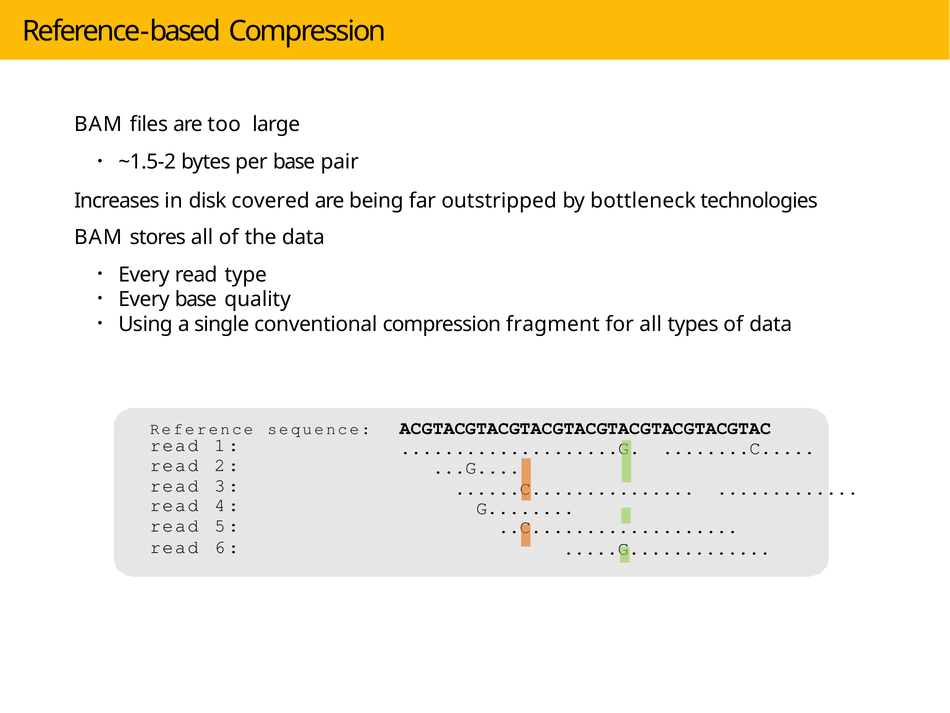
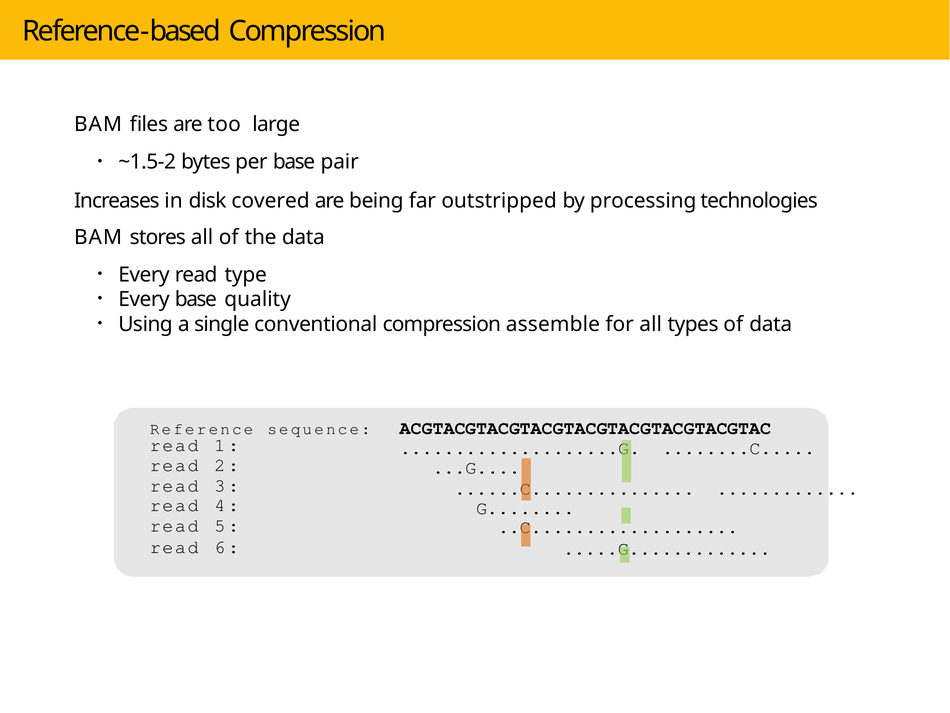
bottleneck: bottleneck -> processing
fragment: fragment -> assemble
